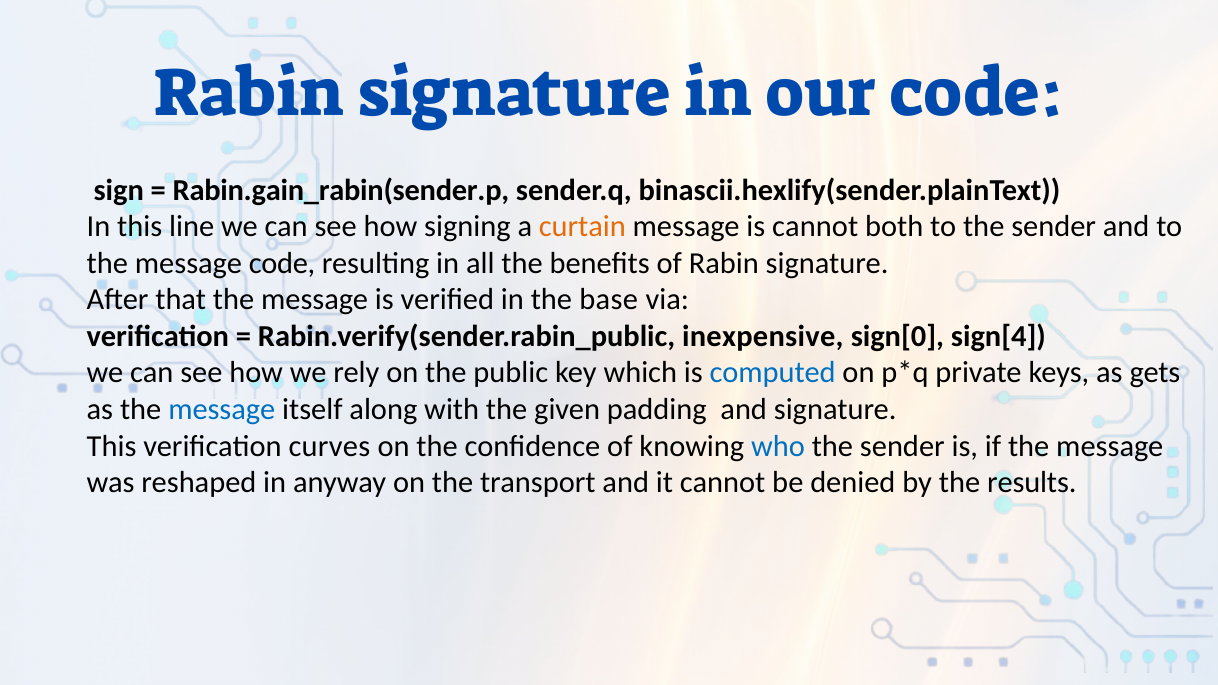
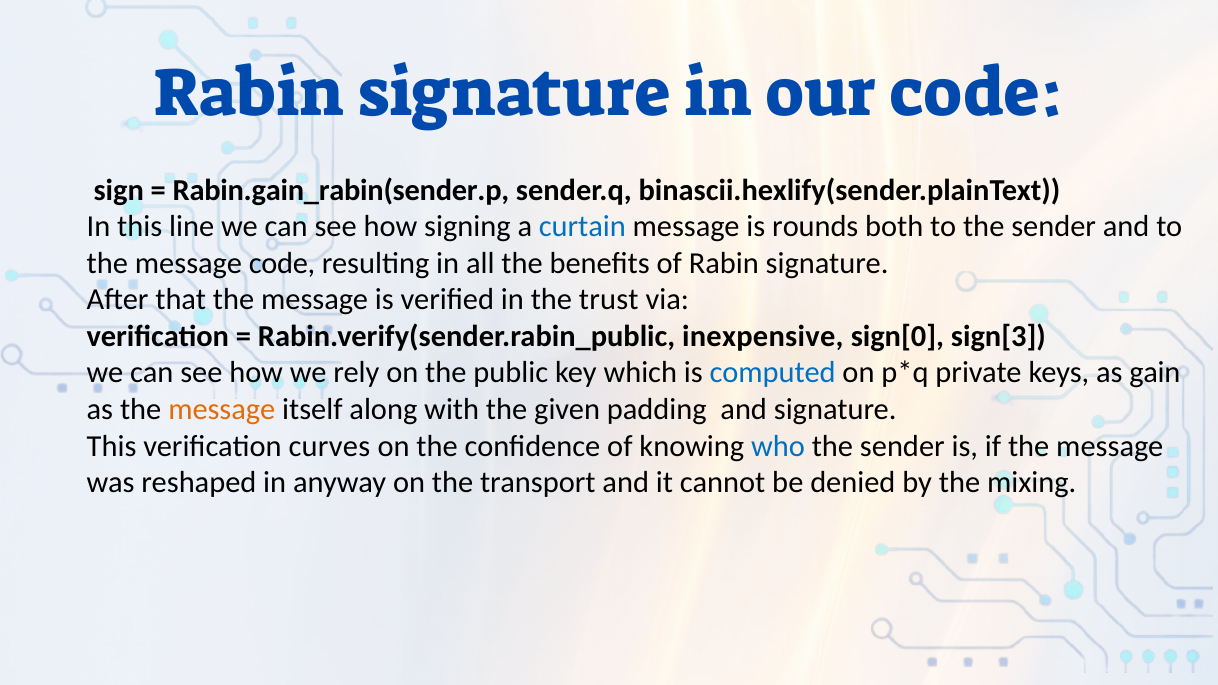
curtain colour: orange -> blue
is cannot: cannot -> rounds
base: base -> trust
sign[4: sign[4 -> sign[3
gets: gets -> gain
message at (222, 410) colour: blue -> orange
results: results -> mixing
